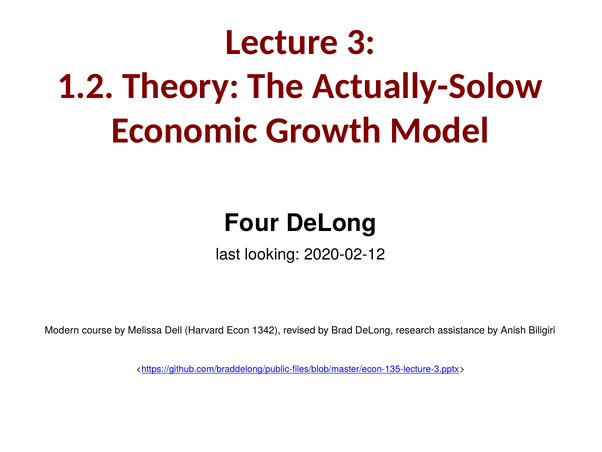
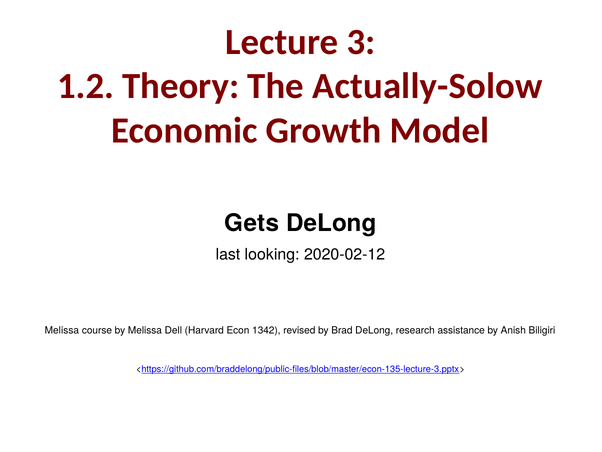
Four: Four -> Gets
Modern at (62, 330): Modern -> Melissa
